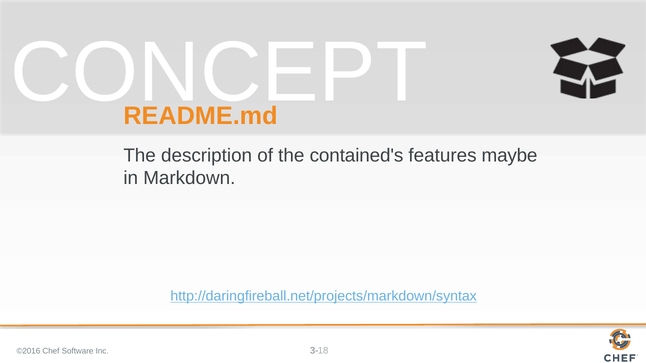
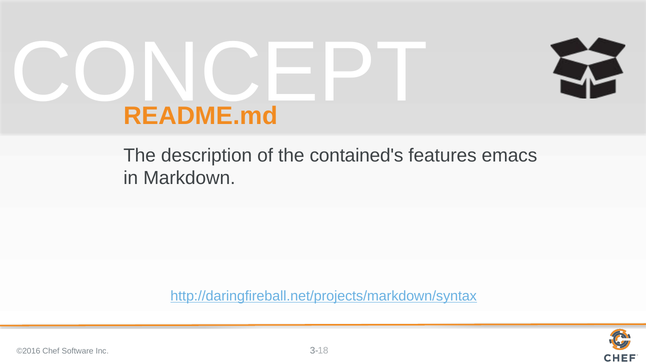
maybe: maybe -> emacs
